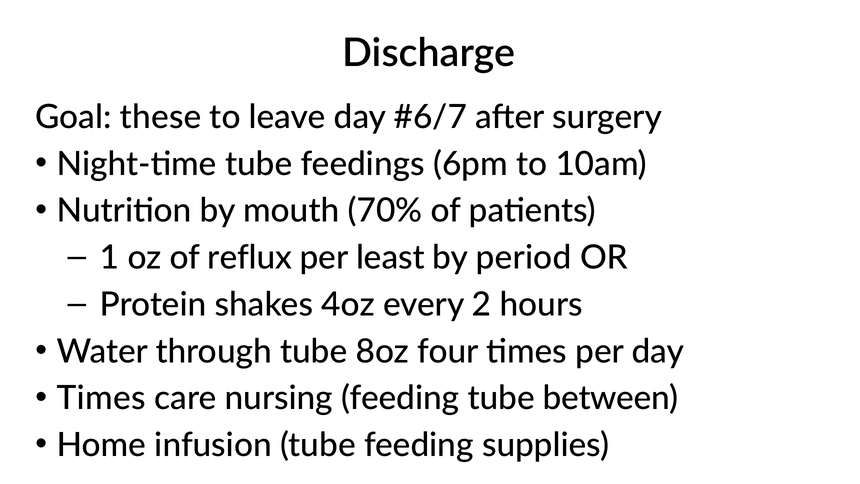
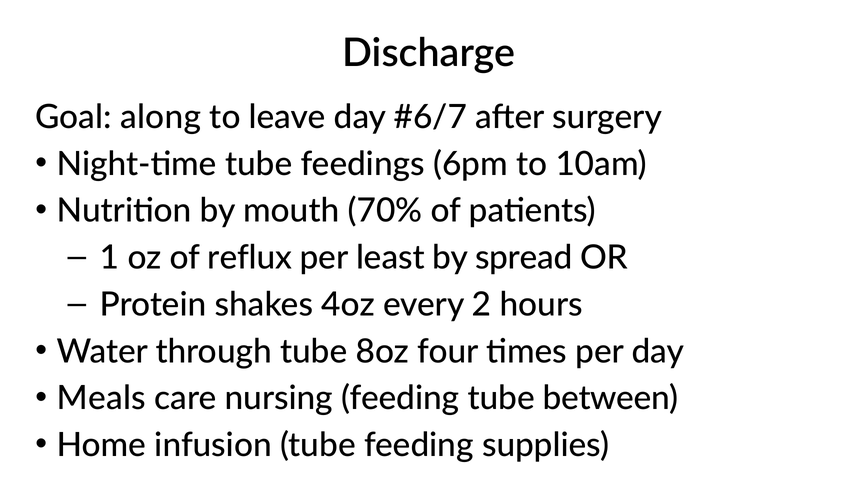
these: these -> along
period: period -> spread
Times at (101, 398): Times -> Meals
